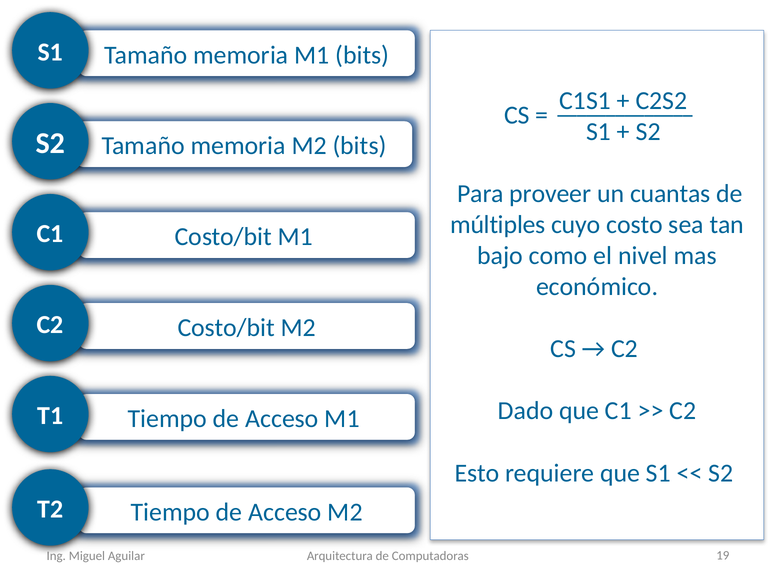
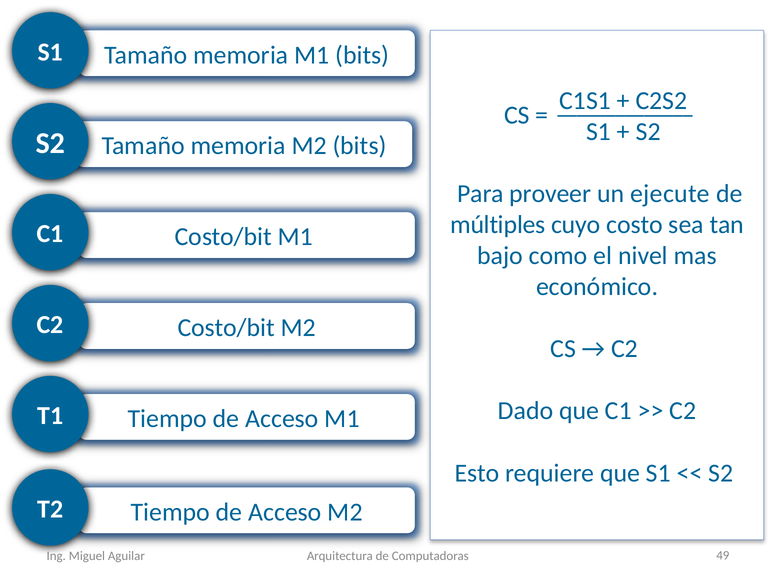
cuantas: cuantas -> ejecute
19: 19 -> 49
